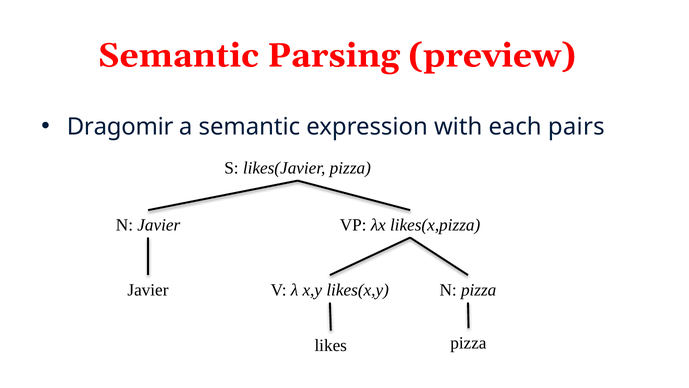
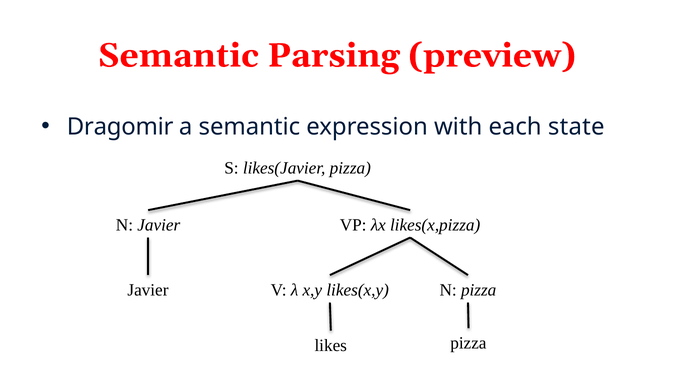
pairs: pairs -> state
